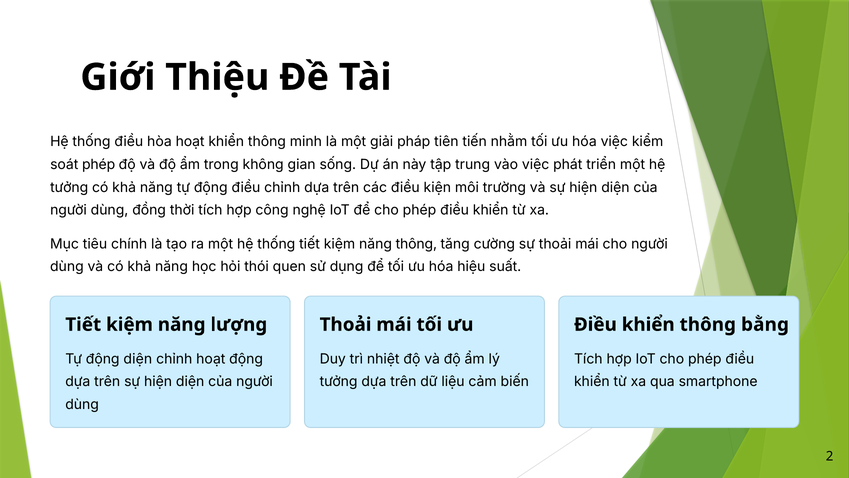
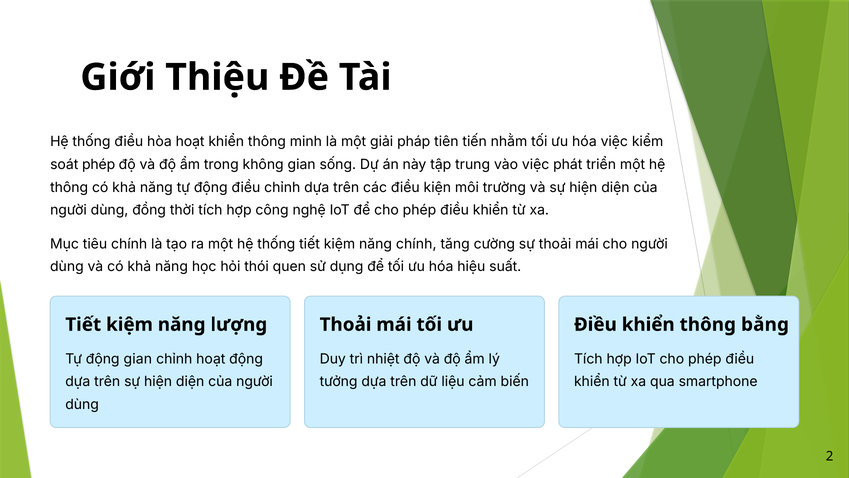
tưởng at (69, 187): tưởng -> thông
năng thông: thông -> chính
động diện: diện -> gian
